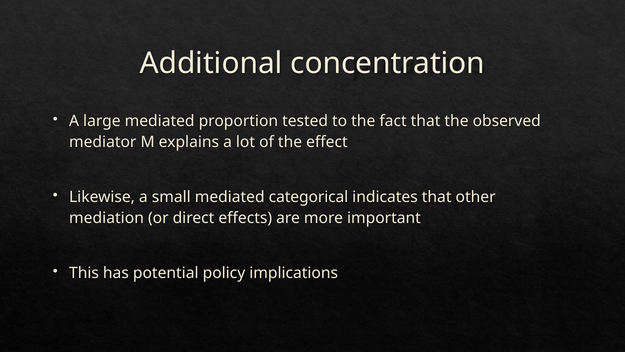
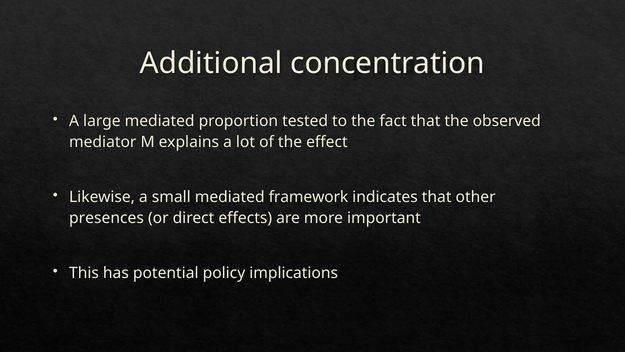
categorical: categorical -> framework
mediation: mediation -> presences
